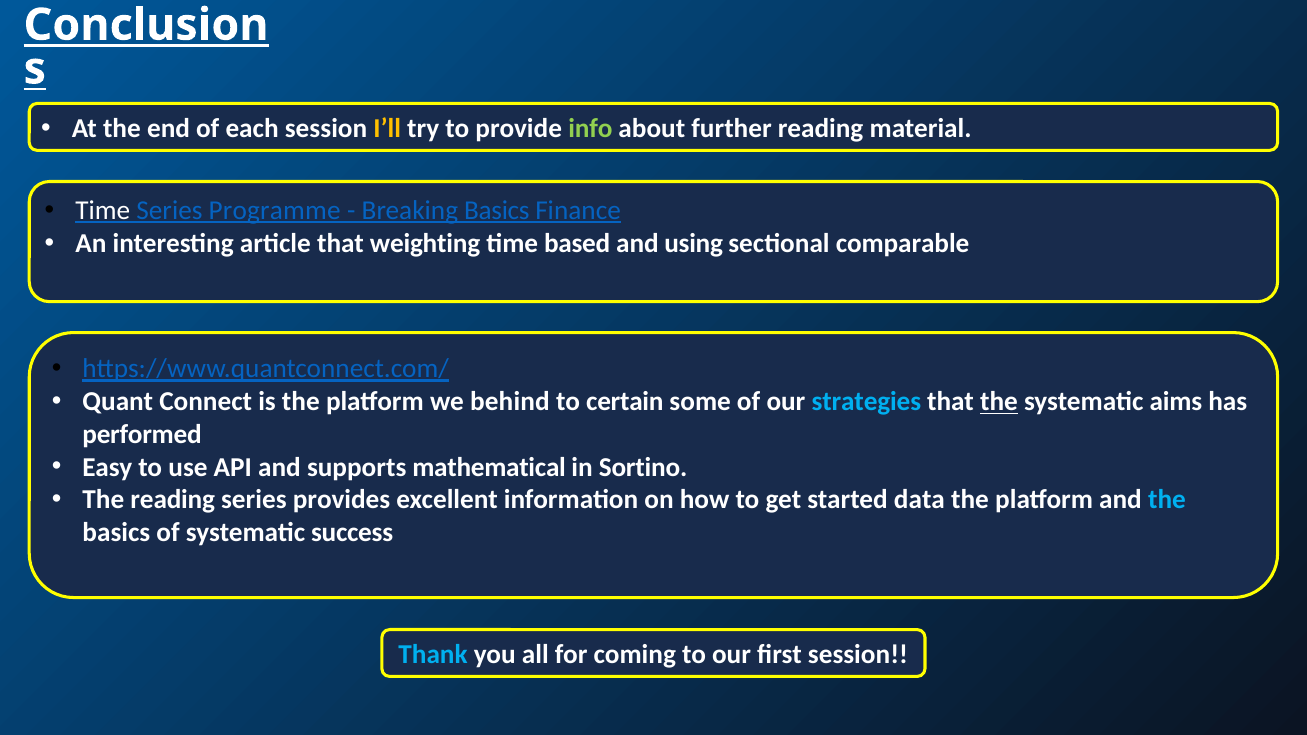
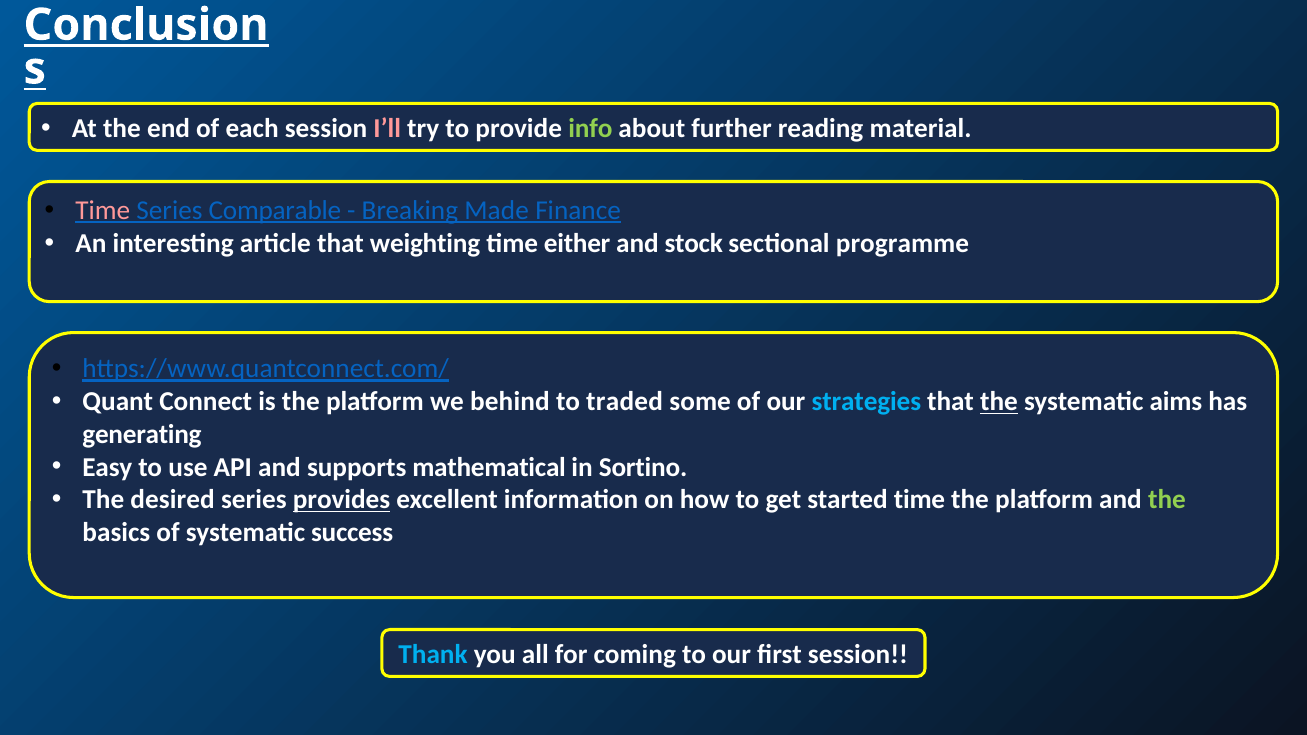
I’ll colour: yellow -> pink
Time at (103, 210) colour: white -> pink
Programme: Programme -> Comparable
Breaking Basics: Basics -> Made
based: based -> either
using: using -> stock
comparable: comparable -> programme
certain: certain -> traded
performed: performed -> generating
The reading: reading -> desired
provides underline: none -> present
started data: data -> time
the at (1167, 500) colour: light blue -> light green
